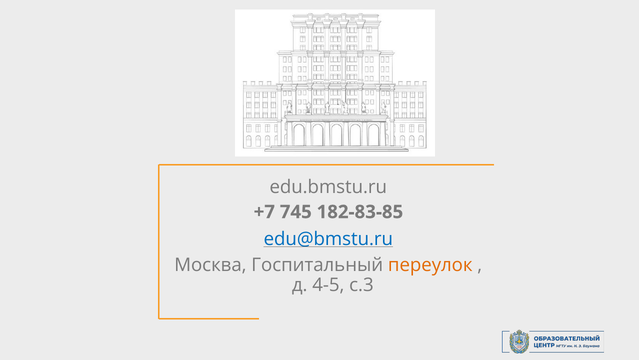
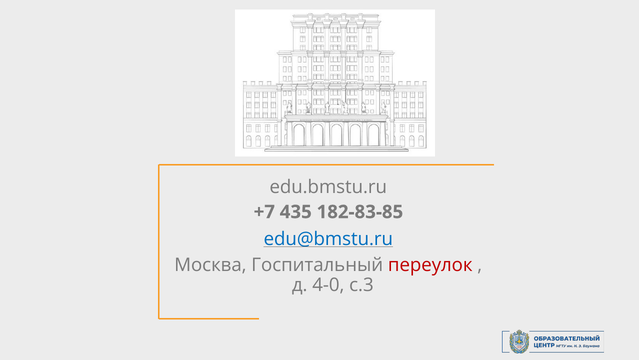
745: 745 -> 435
переулок colour: orange -> red
4-5: 4-5 -> 4-0
